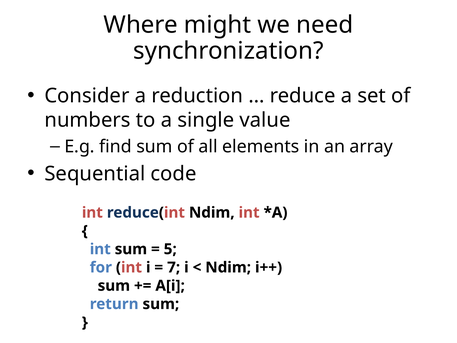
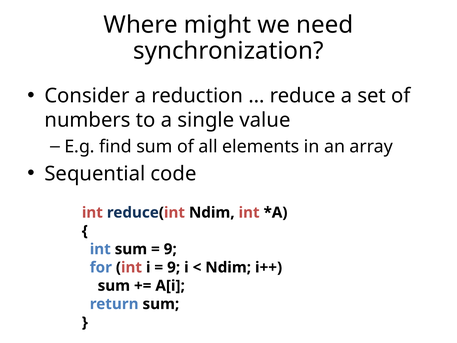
5 at (170, 249): 5 -> 9
7 at (174, 267): 7 -> 9
